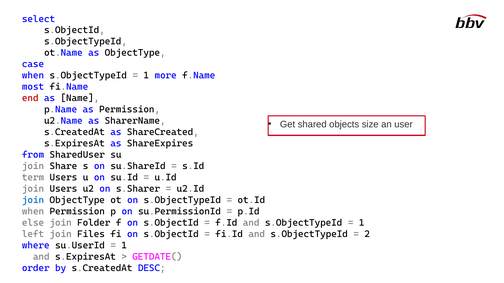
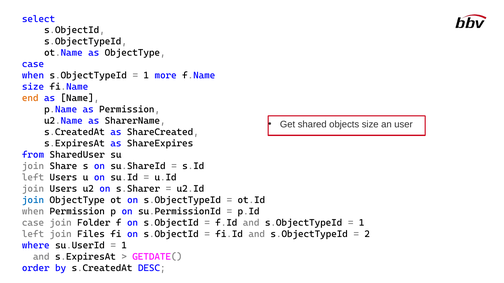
most at (33, 87): most -> size
end colour: red -> orange
term at (33, 178): term -> left
else at (33, 223): else -> case
